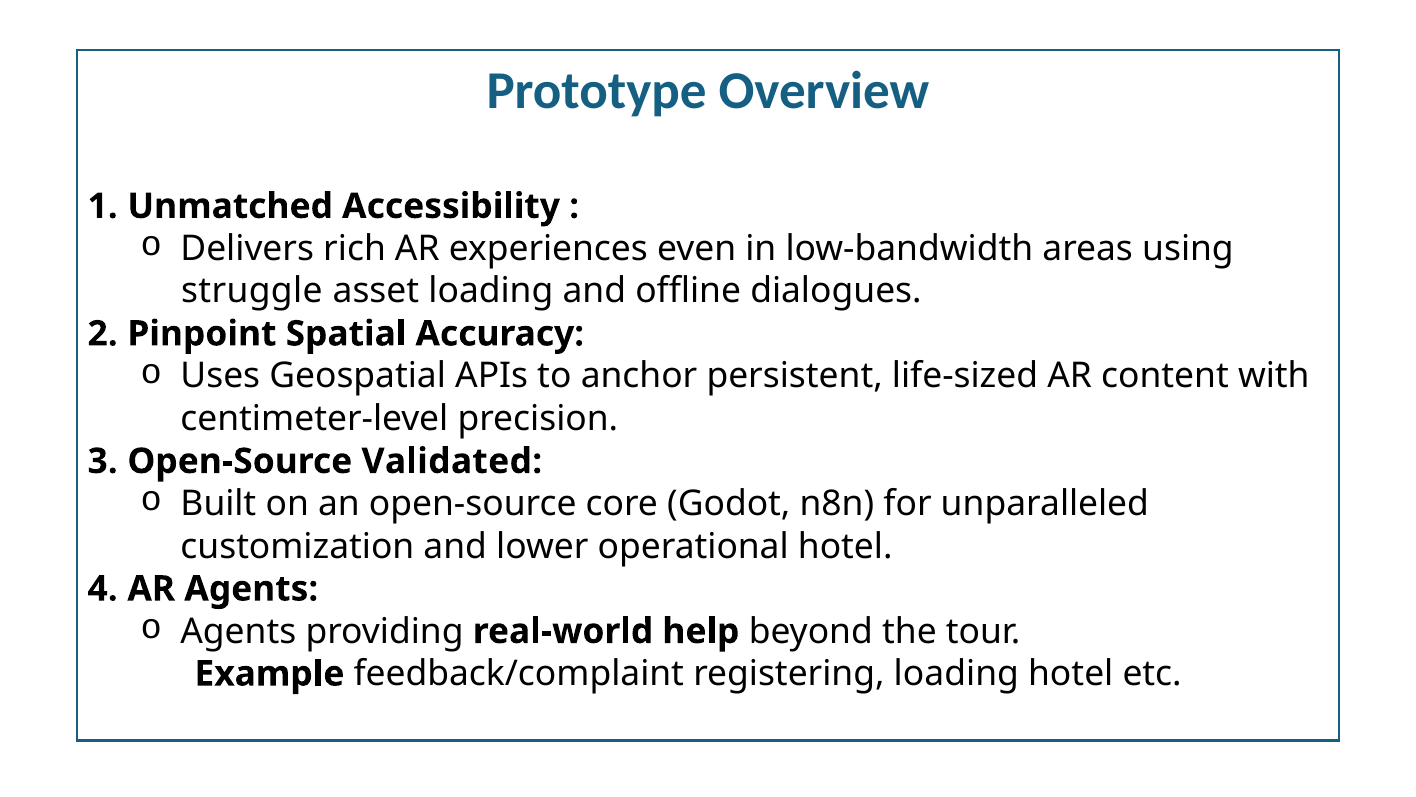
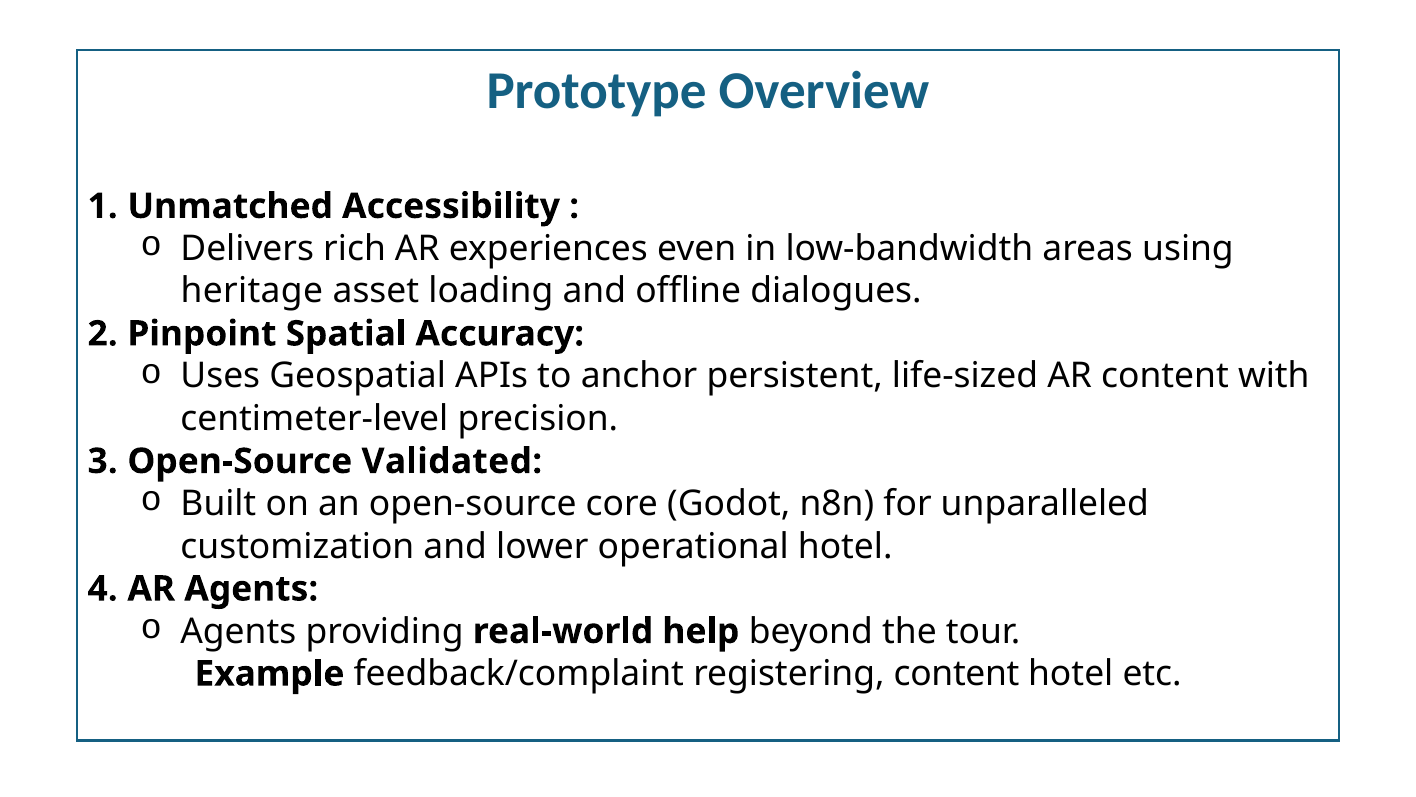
struggle: struggle -> heritage
registering loading: loading -> content
